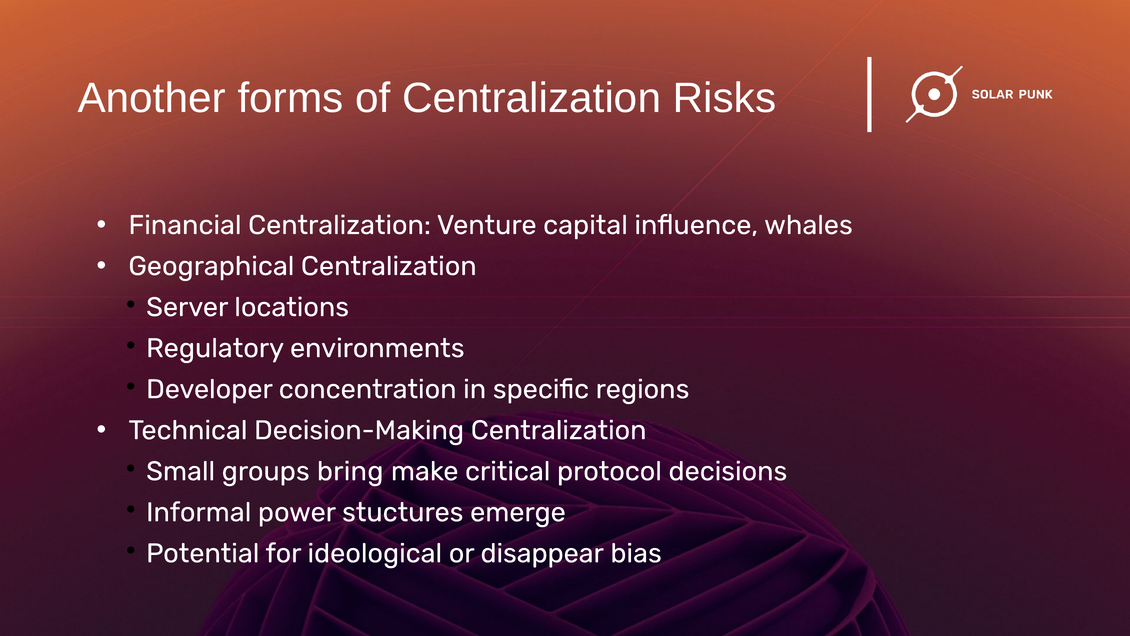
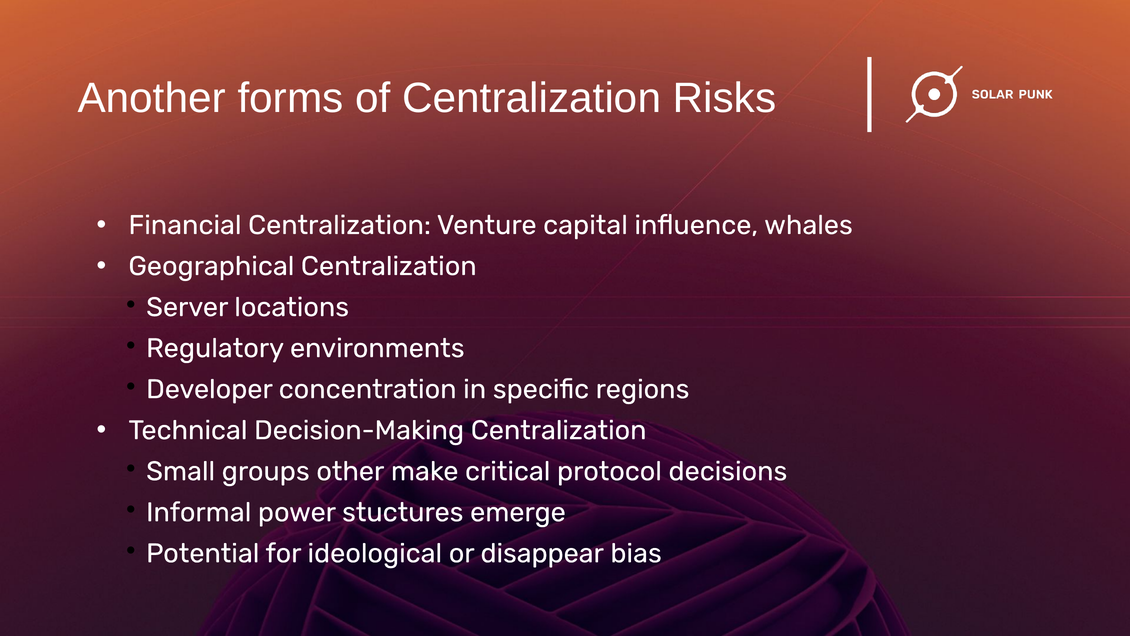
bring: bring -> other
